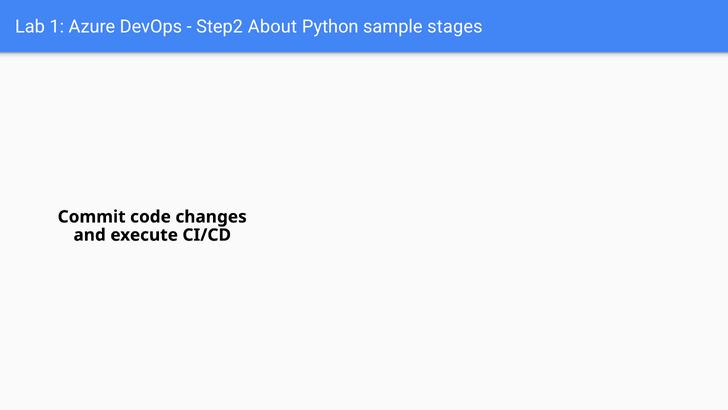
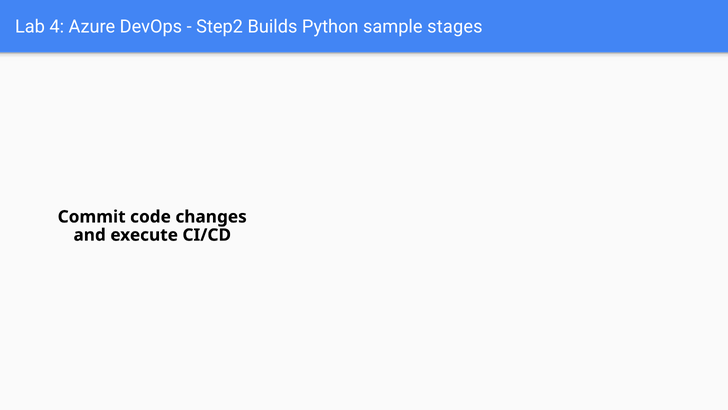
1: 1 -> 4
About: About -> Builds
